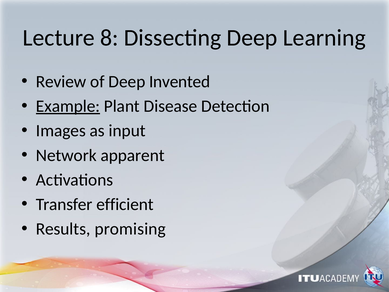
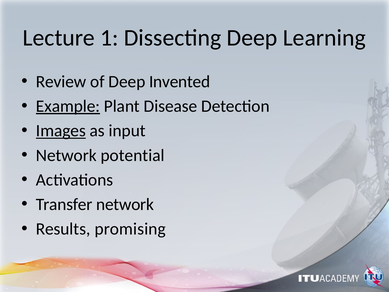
8: 8 -> 1
Images underline: none -> present
apparent: apparent -> potential
Transfer efficient: efficient -> network
